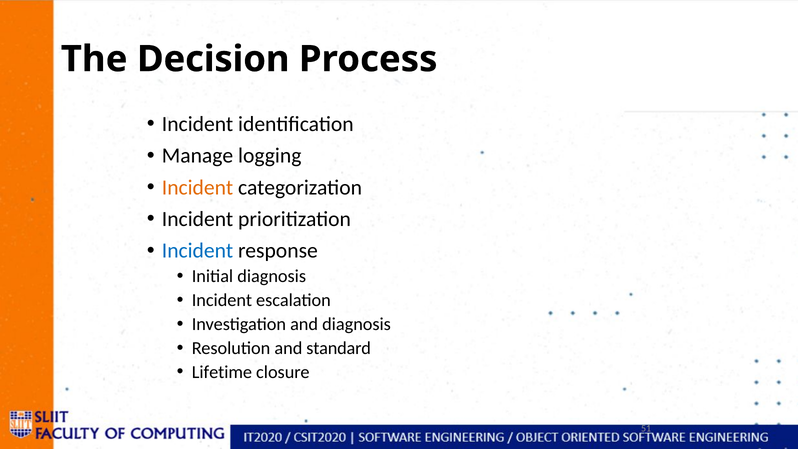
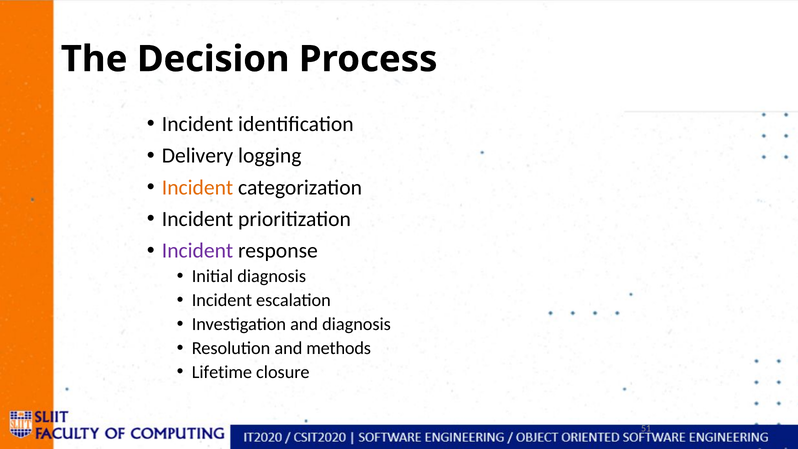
Manage: Manage -> Delivery
Incident at (198, 251) colour: blue -> purple
standard: standard -> methods
